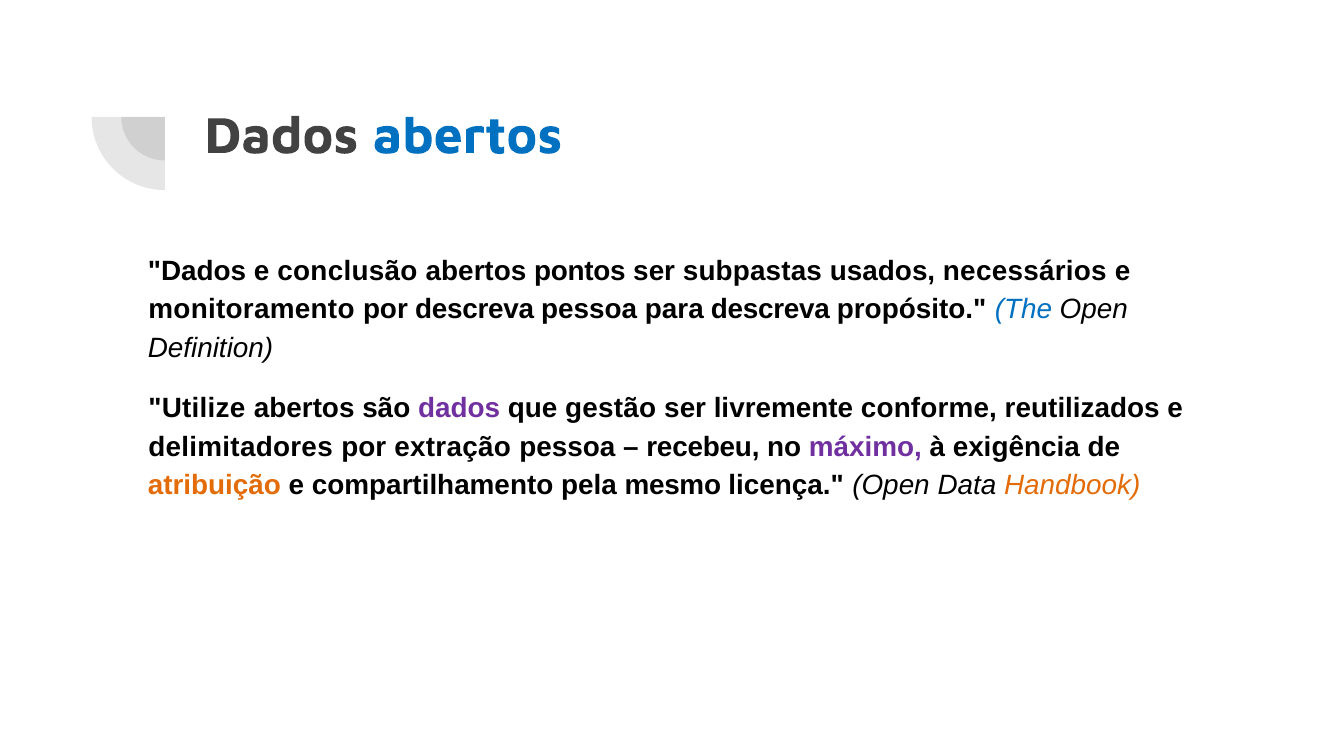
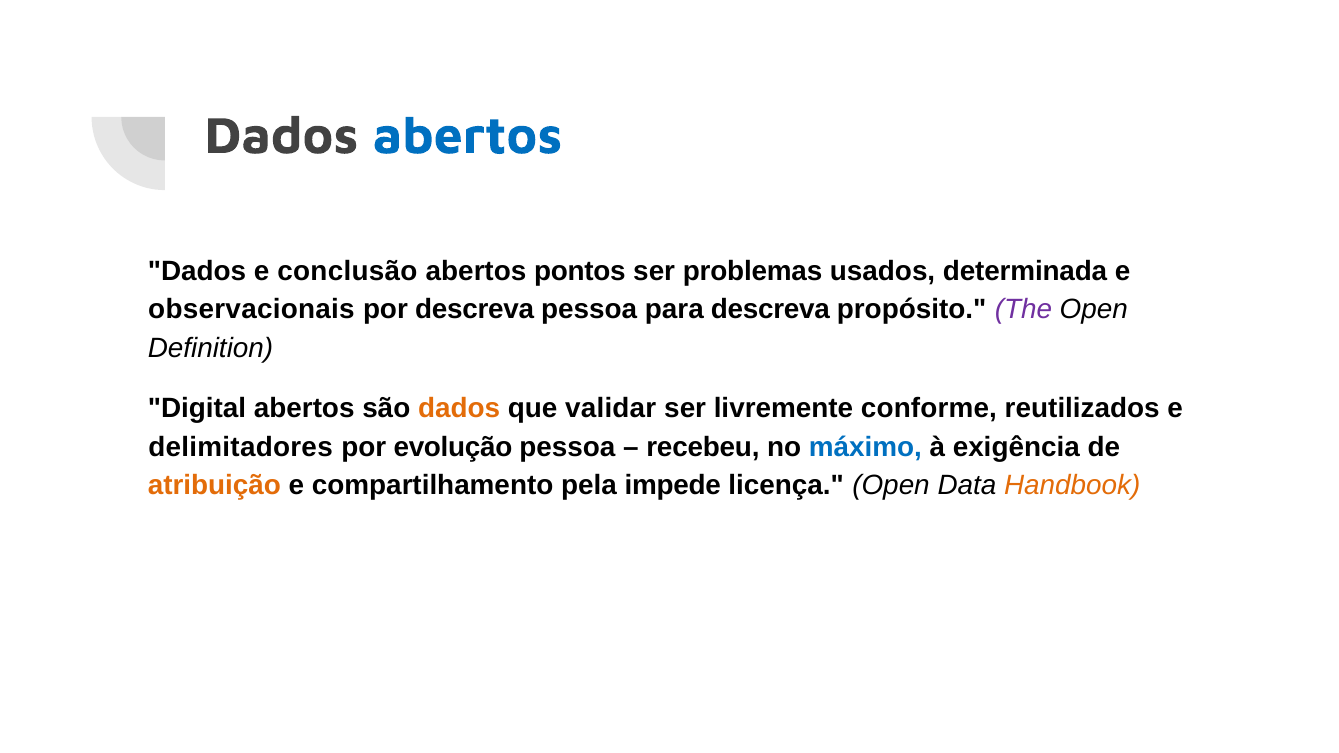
subpastas: subpastas -> problemas
necessários: necessários -> determinada
monitoramento: monitoramento -> observacionais
The colour: blue -> purple
Utilize: Utilize -> Digital
dados at (459, 409) colour: purple -> orange
gestão: gestão -> validar
extração: extração -> evolução
máximo colour: purple -> blue
mesmo: mesmo -> impede
